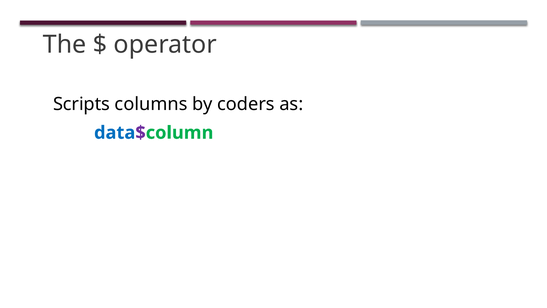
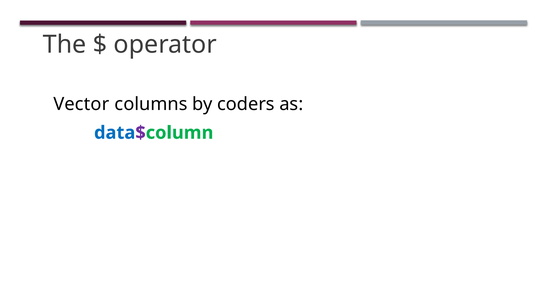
Scripts: Scripts -> Vector
